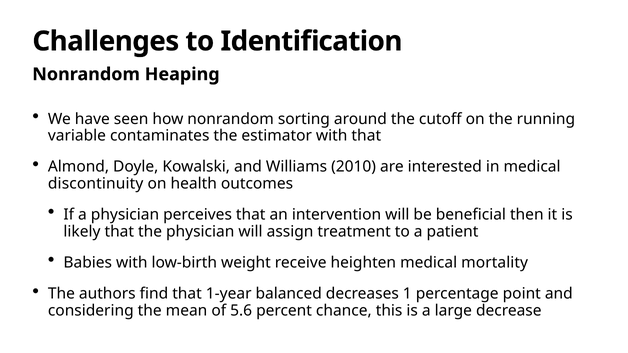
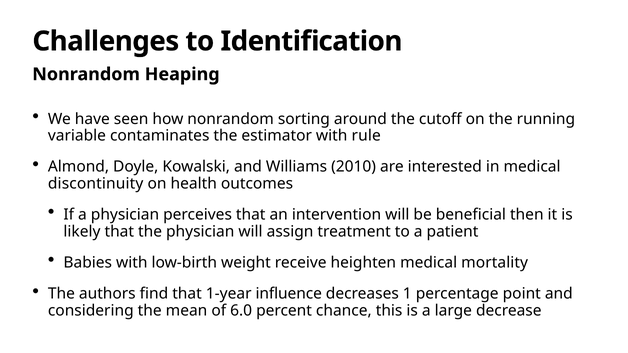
with that: that -> rule
balanced: balanced -> influence
5.6: 5.6 -> 6.0
